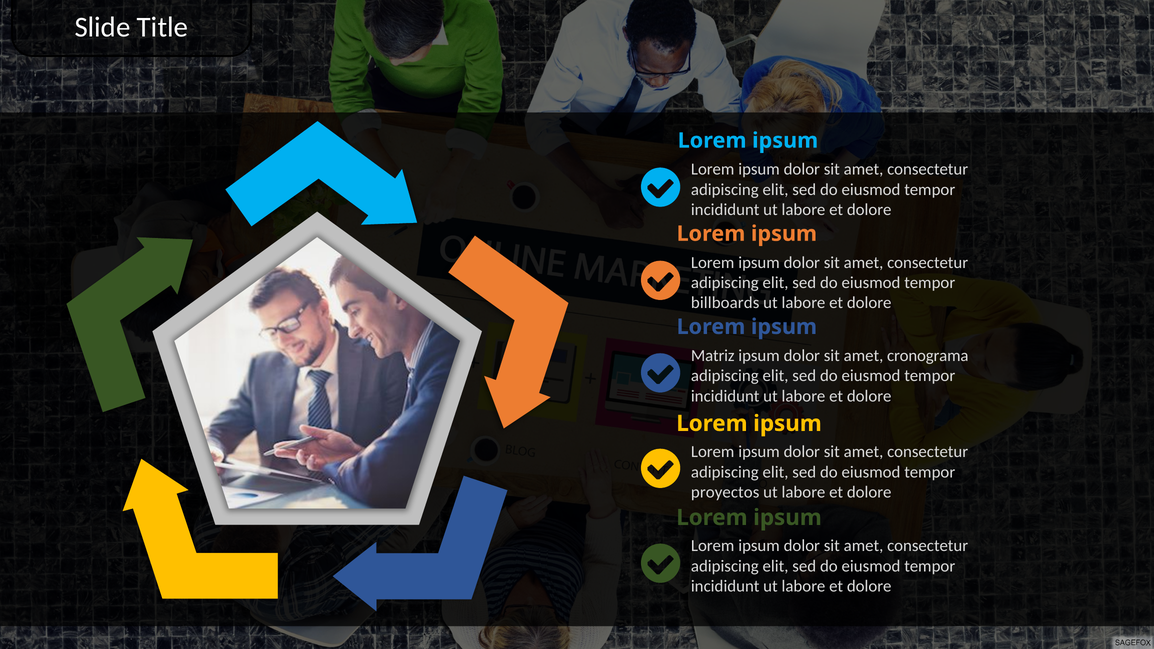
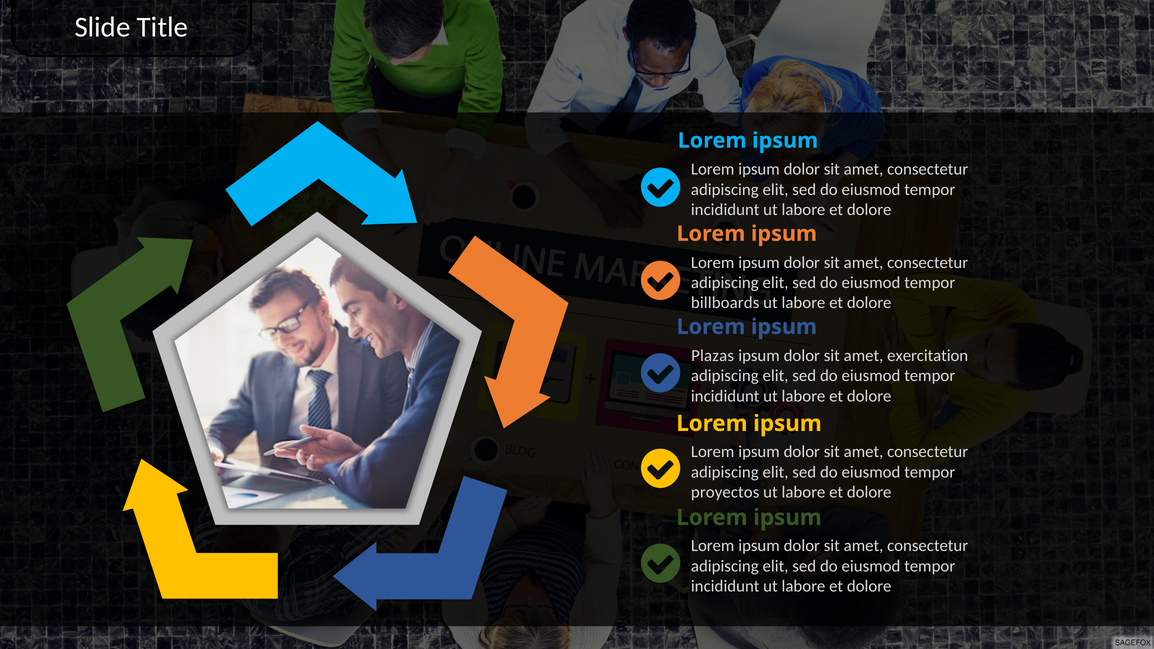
Matriz: Matriz -> Plazas
cronograma: cronograma -> exercitation
